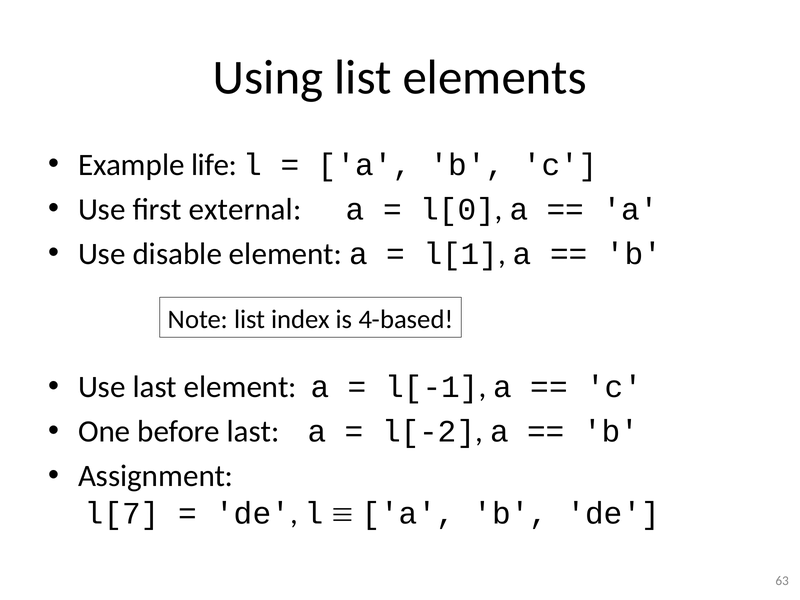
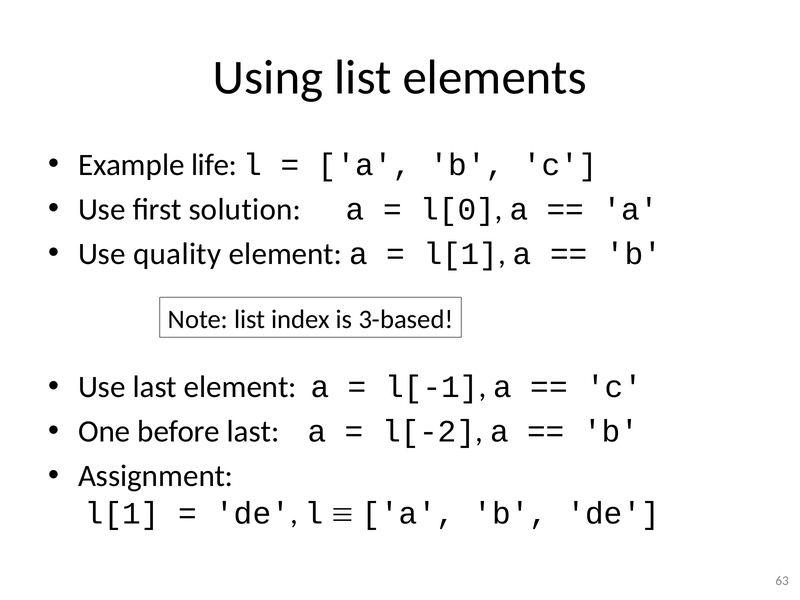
external: external -> solution
disable: disable -> quality
4-based: 4-based -> 3-based
l[7 at (122, 514): l[7 -> l[1
